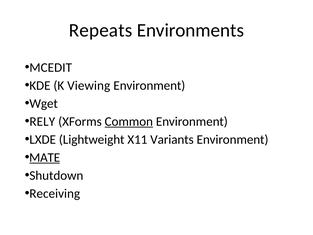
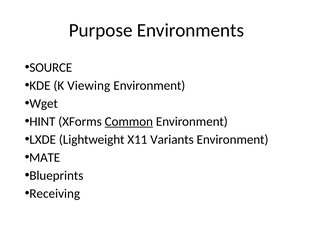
Repeats: Repeats -> Purpose
MCEDIT: MCEDIT -> SOURCE
RELY: RELY -> HINT
MATE underline: present -> none
Shutdown: Shutdown -> Blueprints
